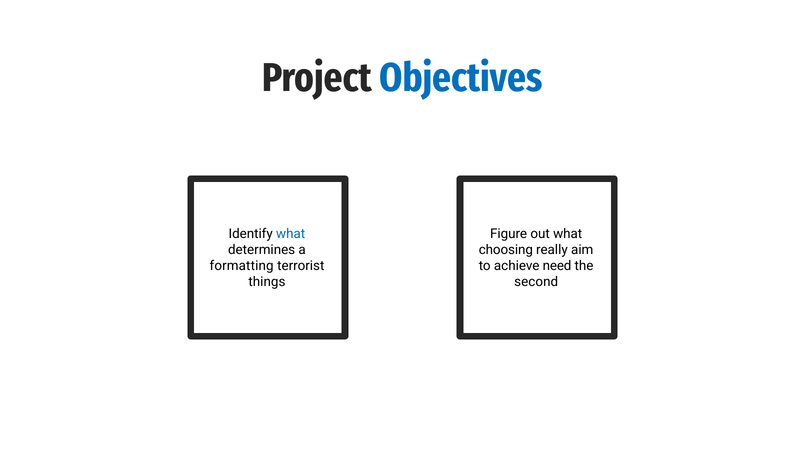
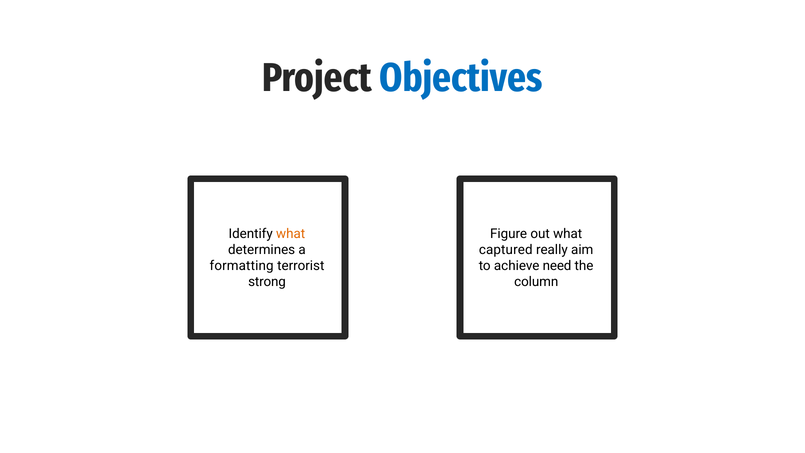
what at (291, 234) colour: blue -> orange
choosing: choosing -> captured
things: things -> strong
second: second -> column
